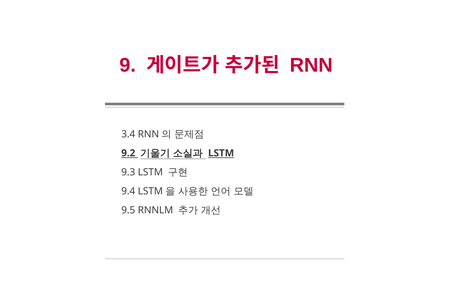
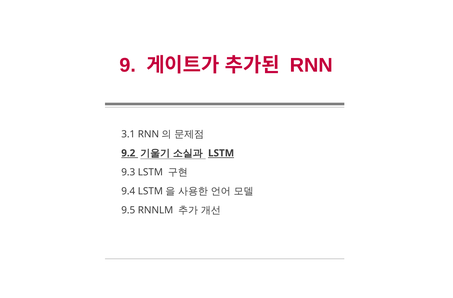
3.4: 3.4 -> 3.1
